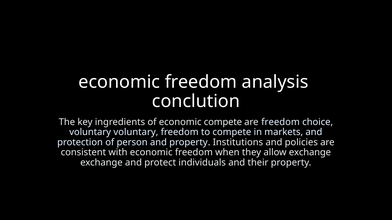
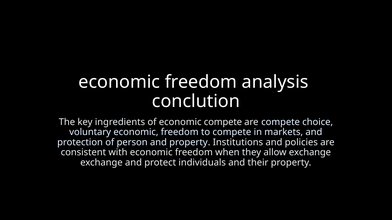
are freedom: freedom -> compete
voluntary voluntary: voluntary -> economic
